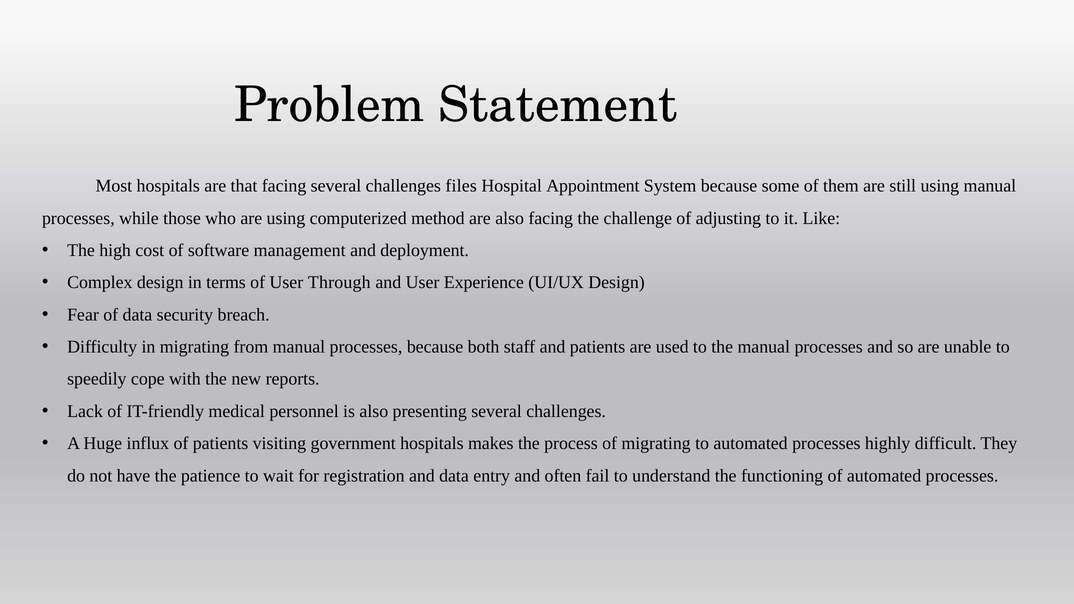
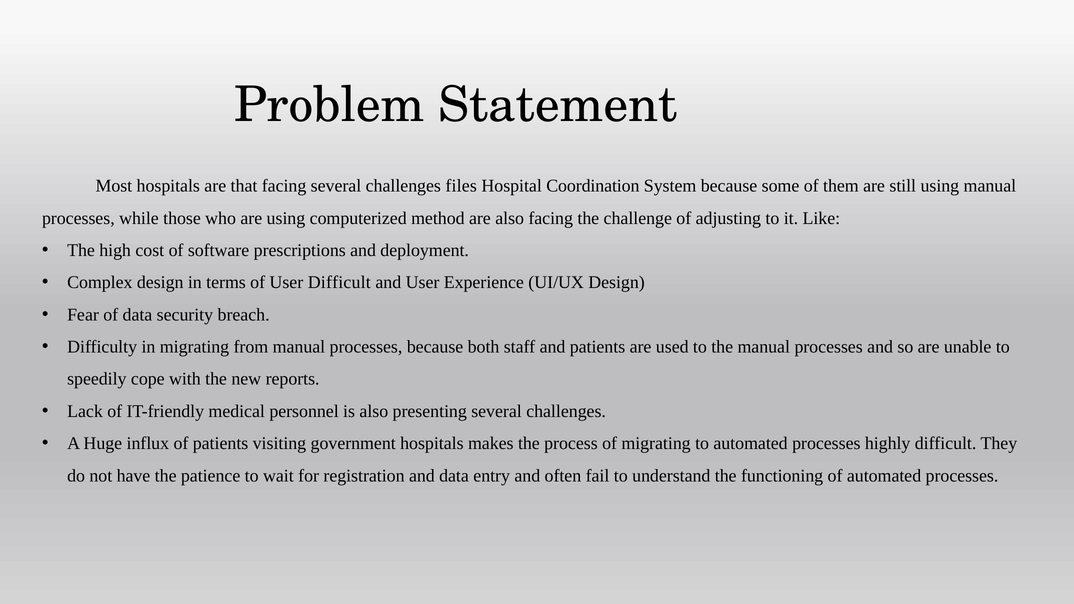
Appointment: Appointment -> Coordination
management: management -> prescriptions
User Through: Through -> Difficult
